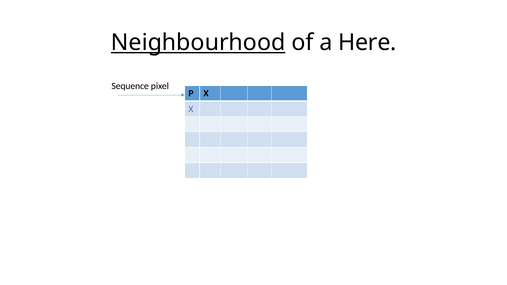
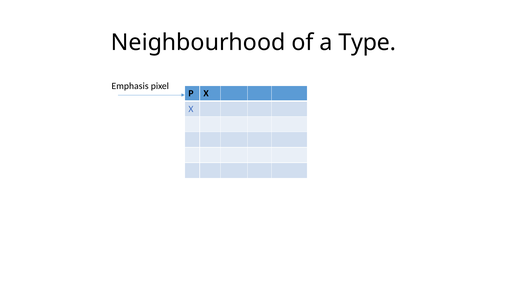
Neighbourhood underline: present -> none
Here: Here -> Type
Sequence: Sequence -> Emphasis
